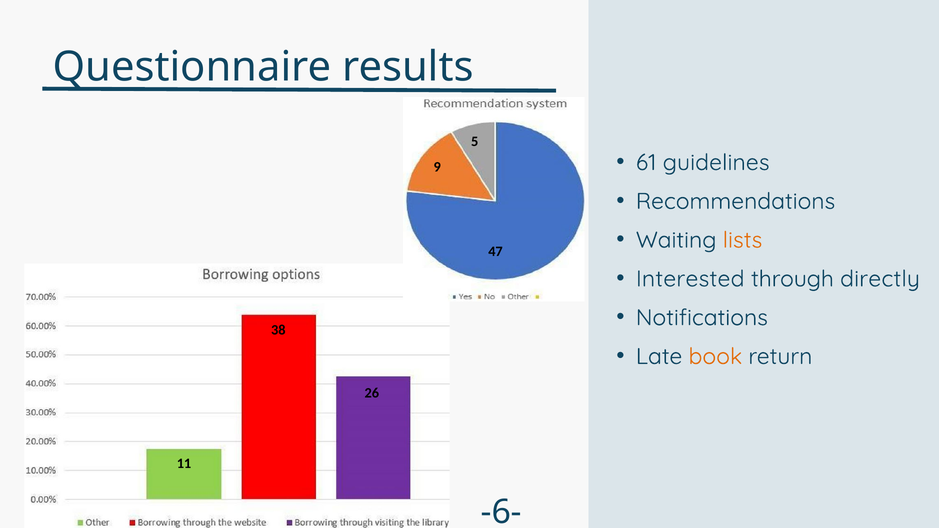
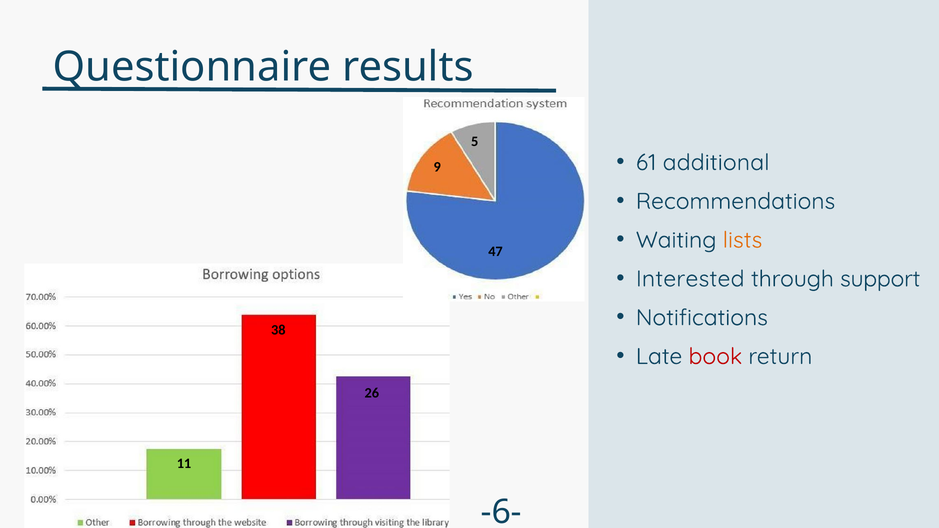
guidelines: guidelines -> additional
directly: directly -> support
book colour: orange -> red
